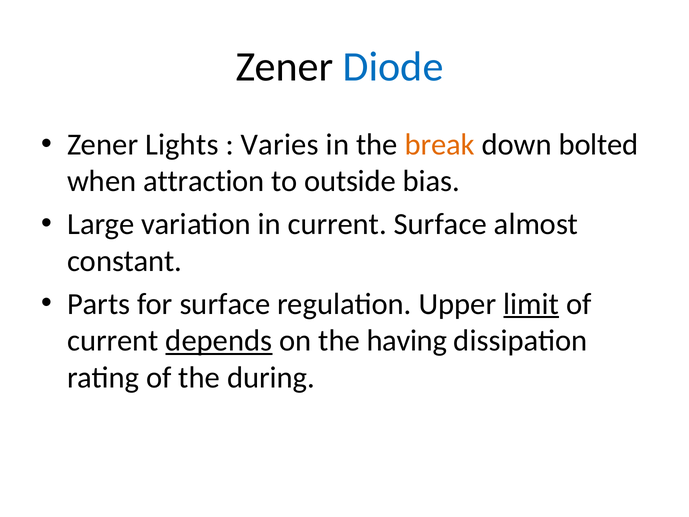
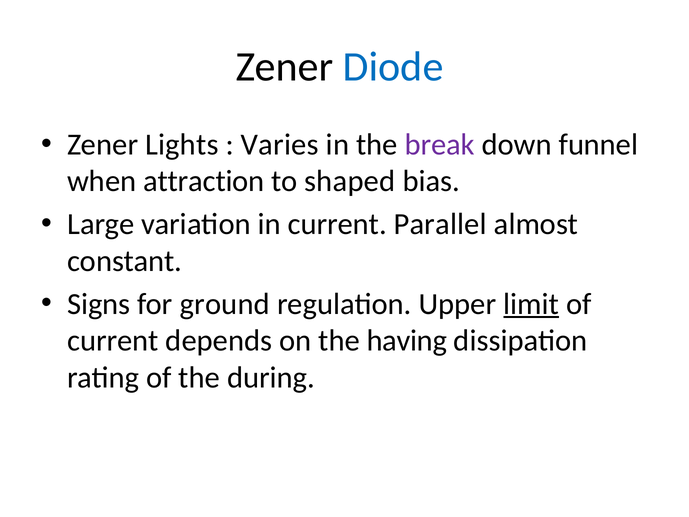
break colour: orange -> purple
bolted: bolted -> funnel
outside: outside -> shaped
current Surface: Surface -> Parallel
Parts: Parts -> Signs
for surface: surface -> ground
depends underline: present -> none
